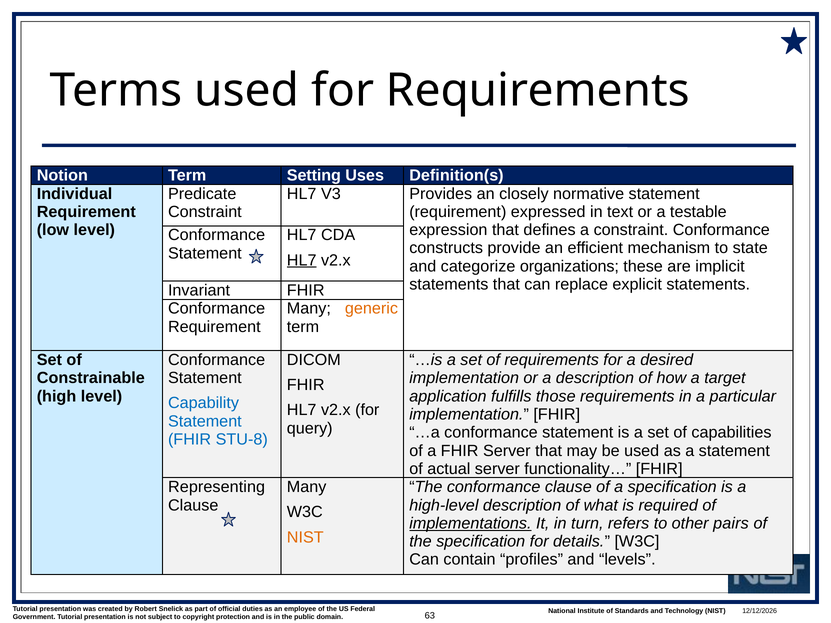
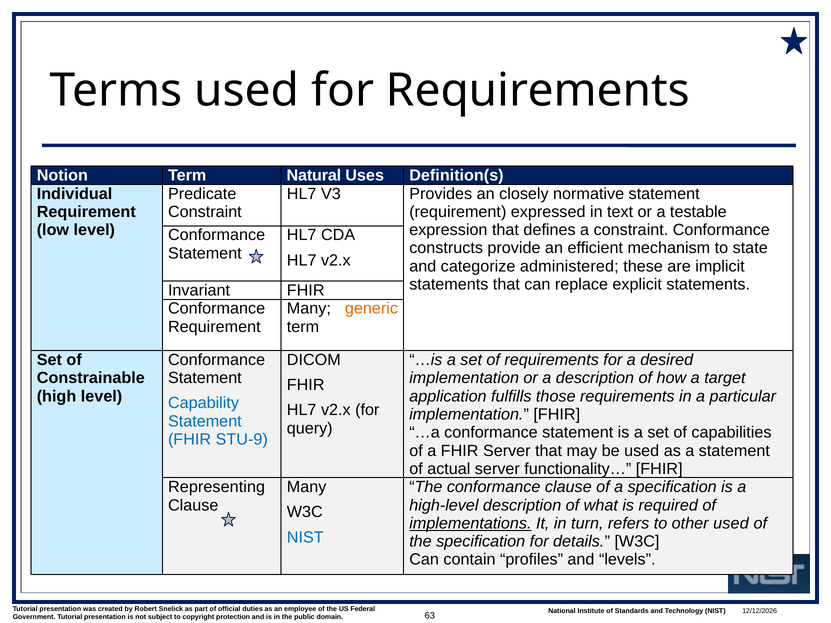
Setting: Setting -> Natural
HL7 at (302, 260) underline: present -> none
organizations: organizations -> administered
STU-8: STU-8 -> STU-9
other pairs: pairs -> used
NIST at (305, 537) colour: orange -> blue
